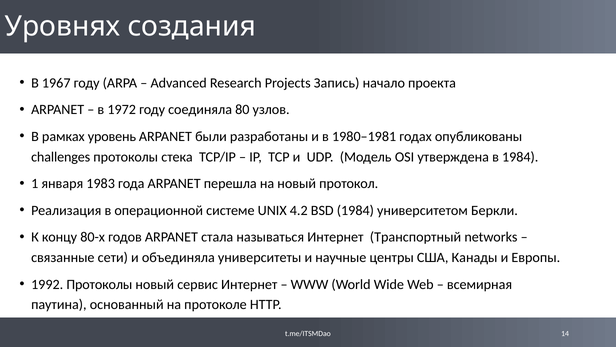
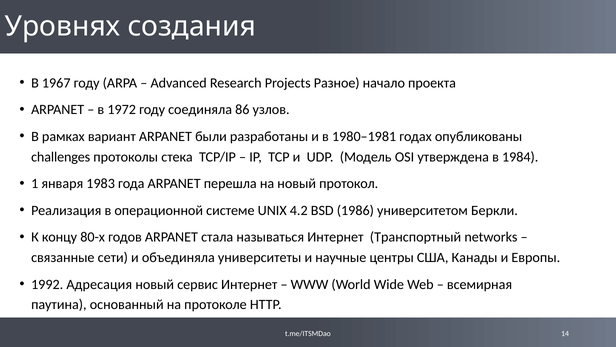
Запись: Запись -> Разное
80: 80 -> 86
уровень: уровень -> вариант
BSD 1984: 1984 -> 1986
1992 Протоколы: Протоколы -> Адресация
